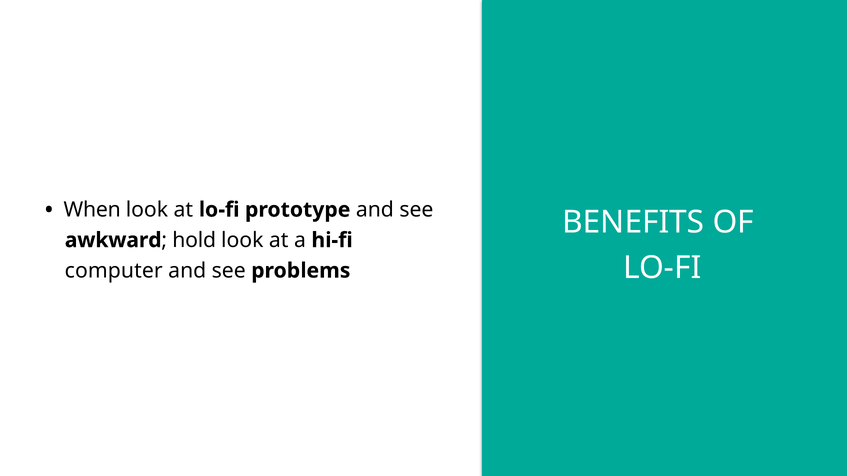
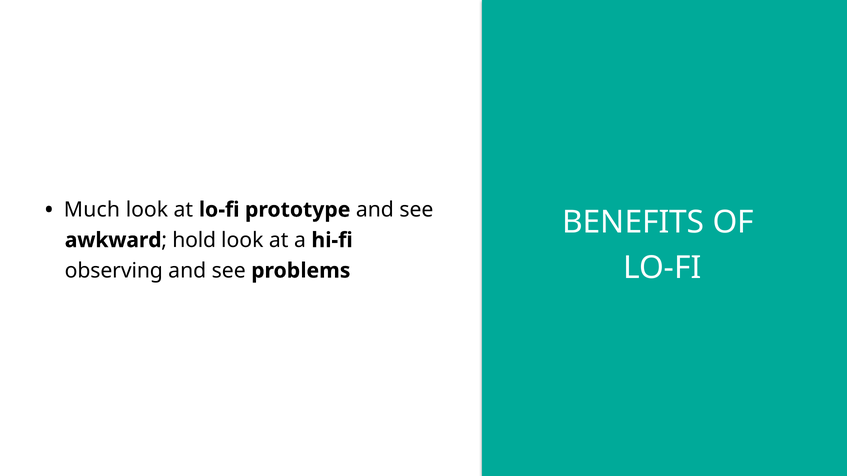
When: When -> Much
computer: computer -> observing
